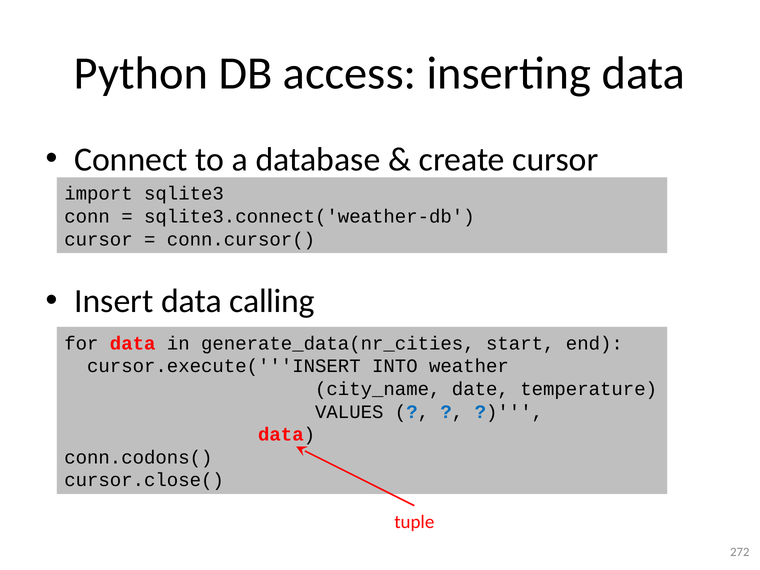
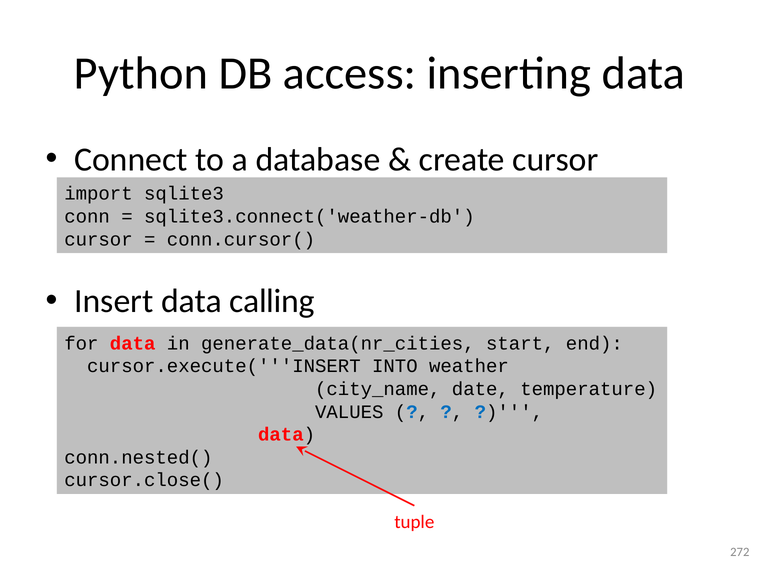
conn.codons(: conn.codons( -> conn.nested(
